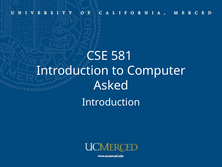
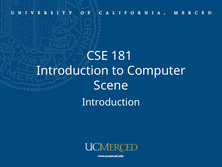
581: 581 -> 181
Asked: Asked -> Scene
